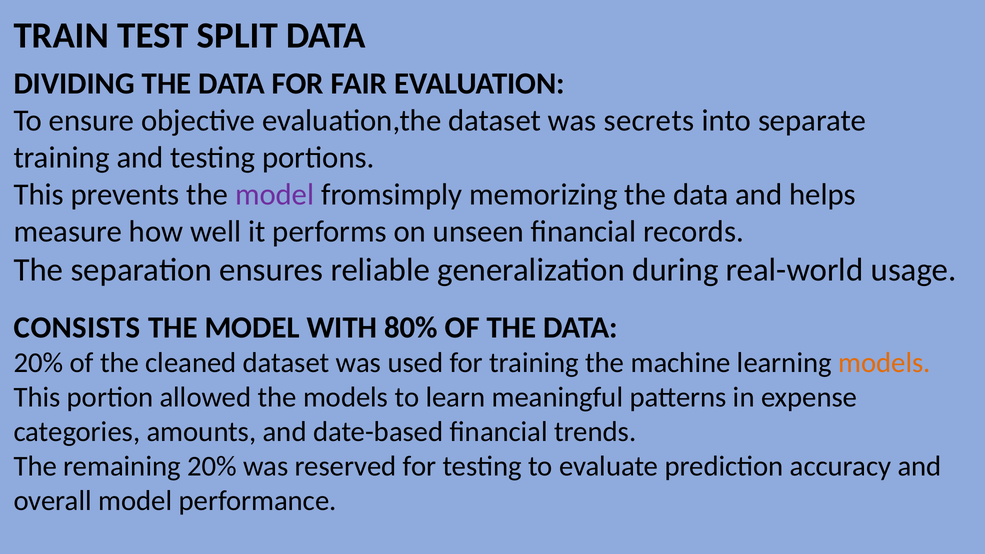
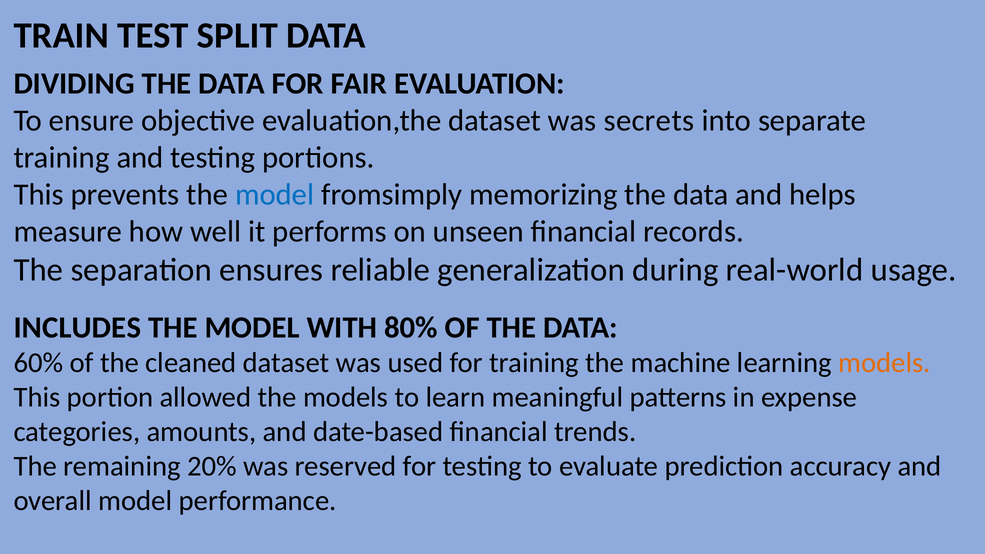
model at (275, 194) colour: purple -> blue
CONSISTS: CONSISTS -> INCLUDES
20% at (38, 363): 20% -> 60%
